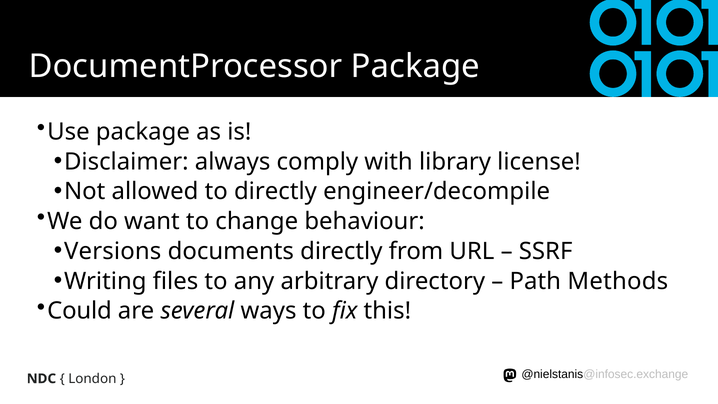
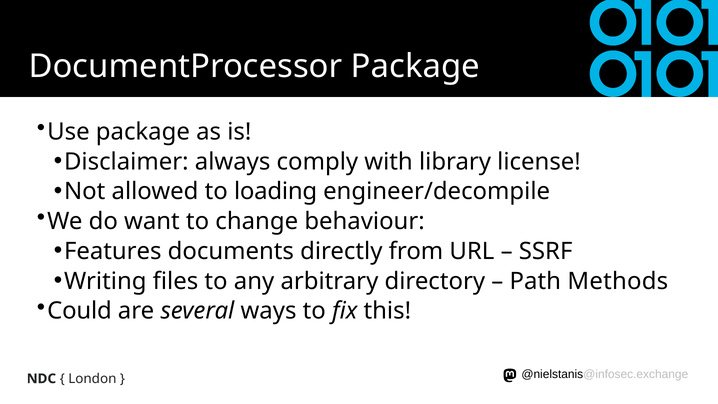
to directly: directly -> loading
Versions: Versions -> Features
